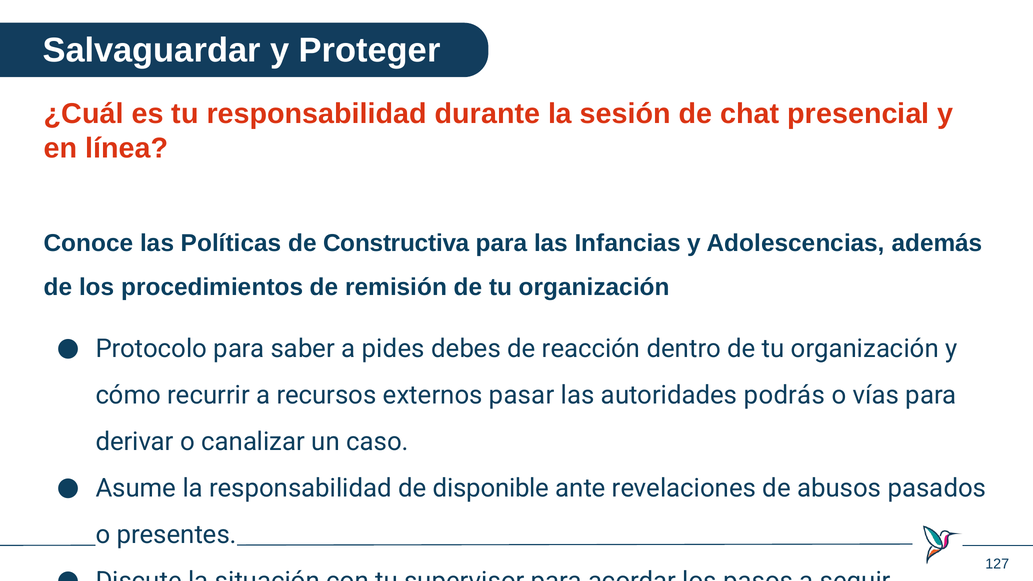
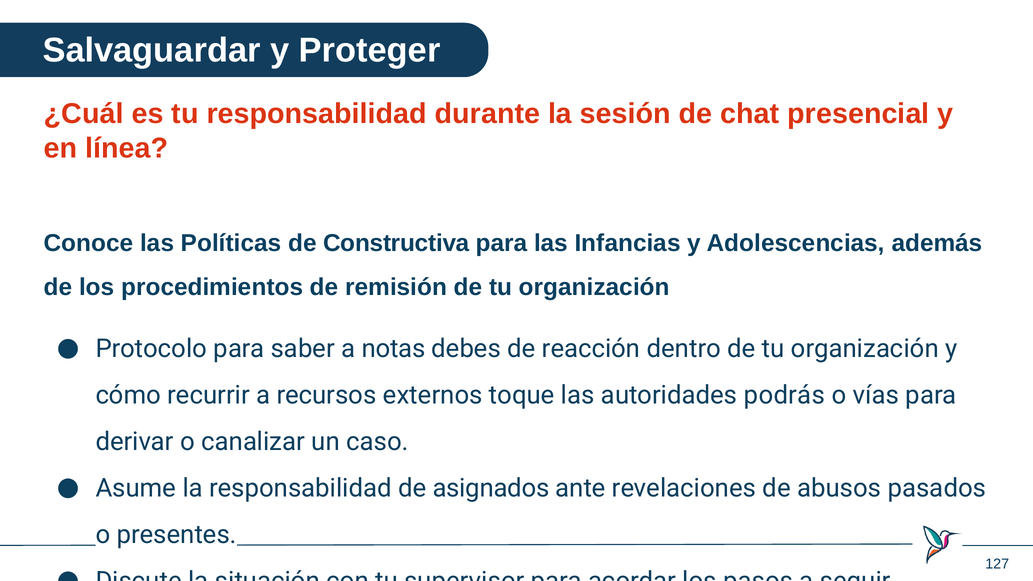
pides: pides -> notas
pasar: pasar -> toque
disponible: disponible -> asignados
